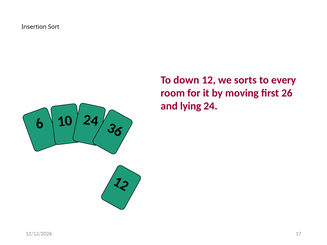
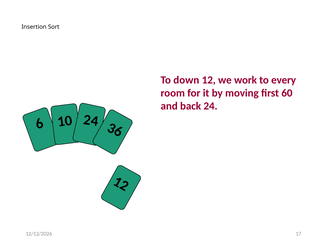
sorts: sorts -> work
26: 26 -> 60
lying: lying -> back
